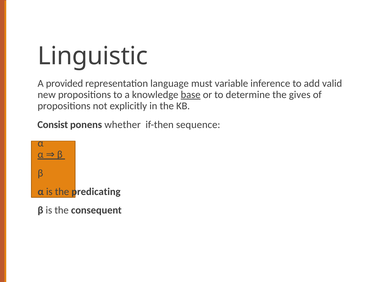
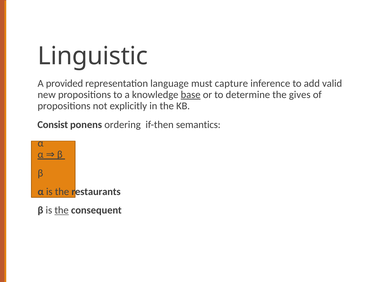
variable: variable -> capture
whether: whether -> ordering
sequence: sequence -> semantics
predicating: predicating -> restaurants
the at (62, 210) underline: none -> present
